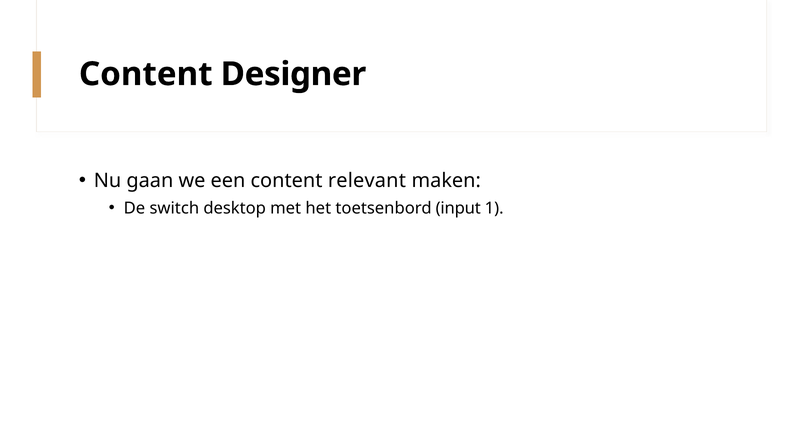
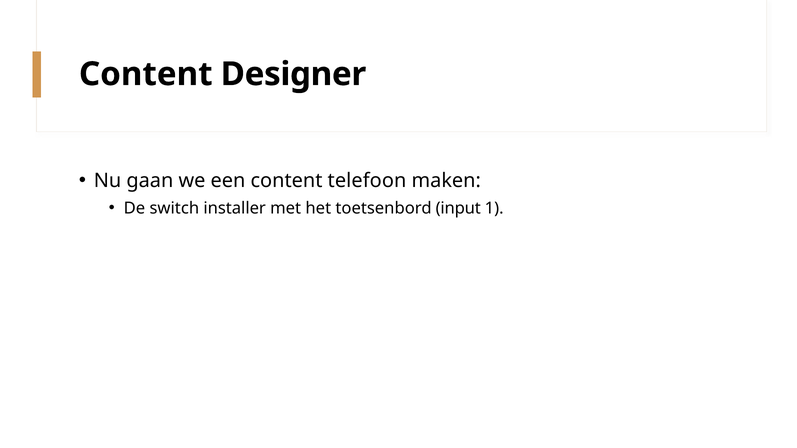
relevant: relevant -> telefoon
desktop: desktop -> installer
